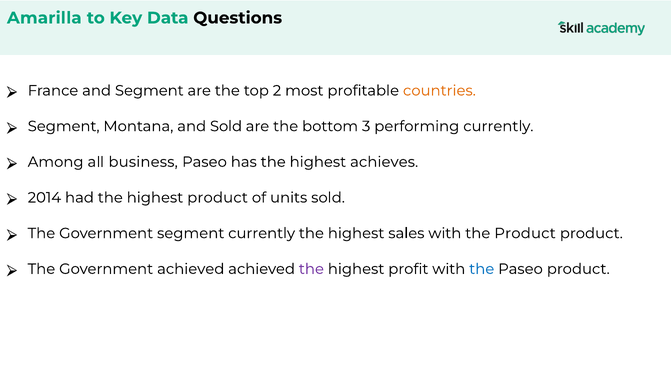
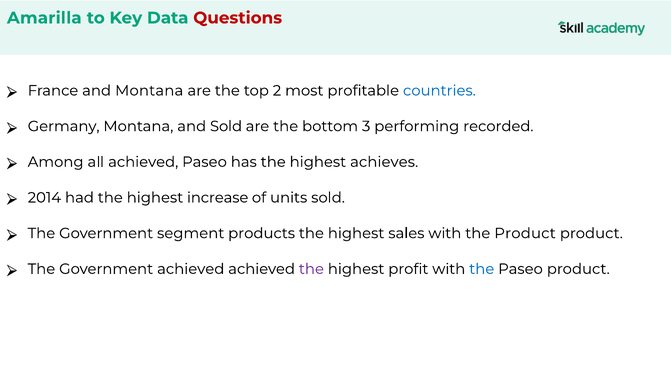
Questions colour: black -> red
and Segment: Segment -> Montana
countries colour: orange -> blue
Segment at (64, 126): Segment -> Germany
performing currently: currently -> recorded
all business: business -> achieved
highest product: product -> increase
segment currently: currently -> products
